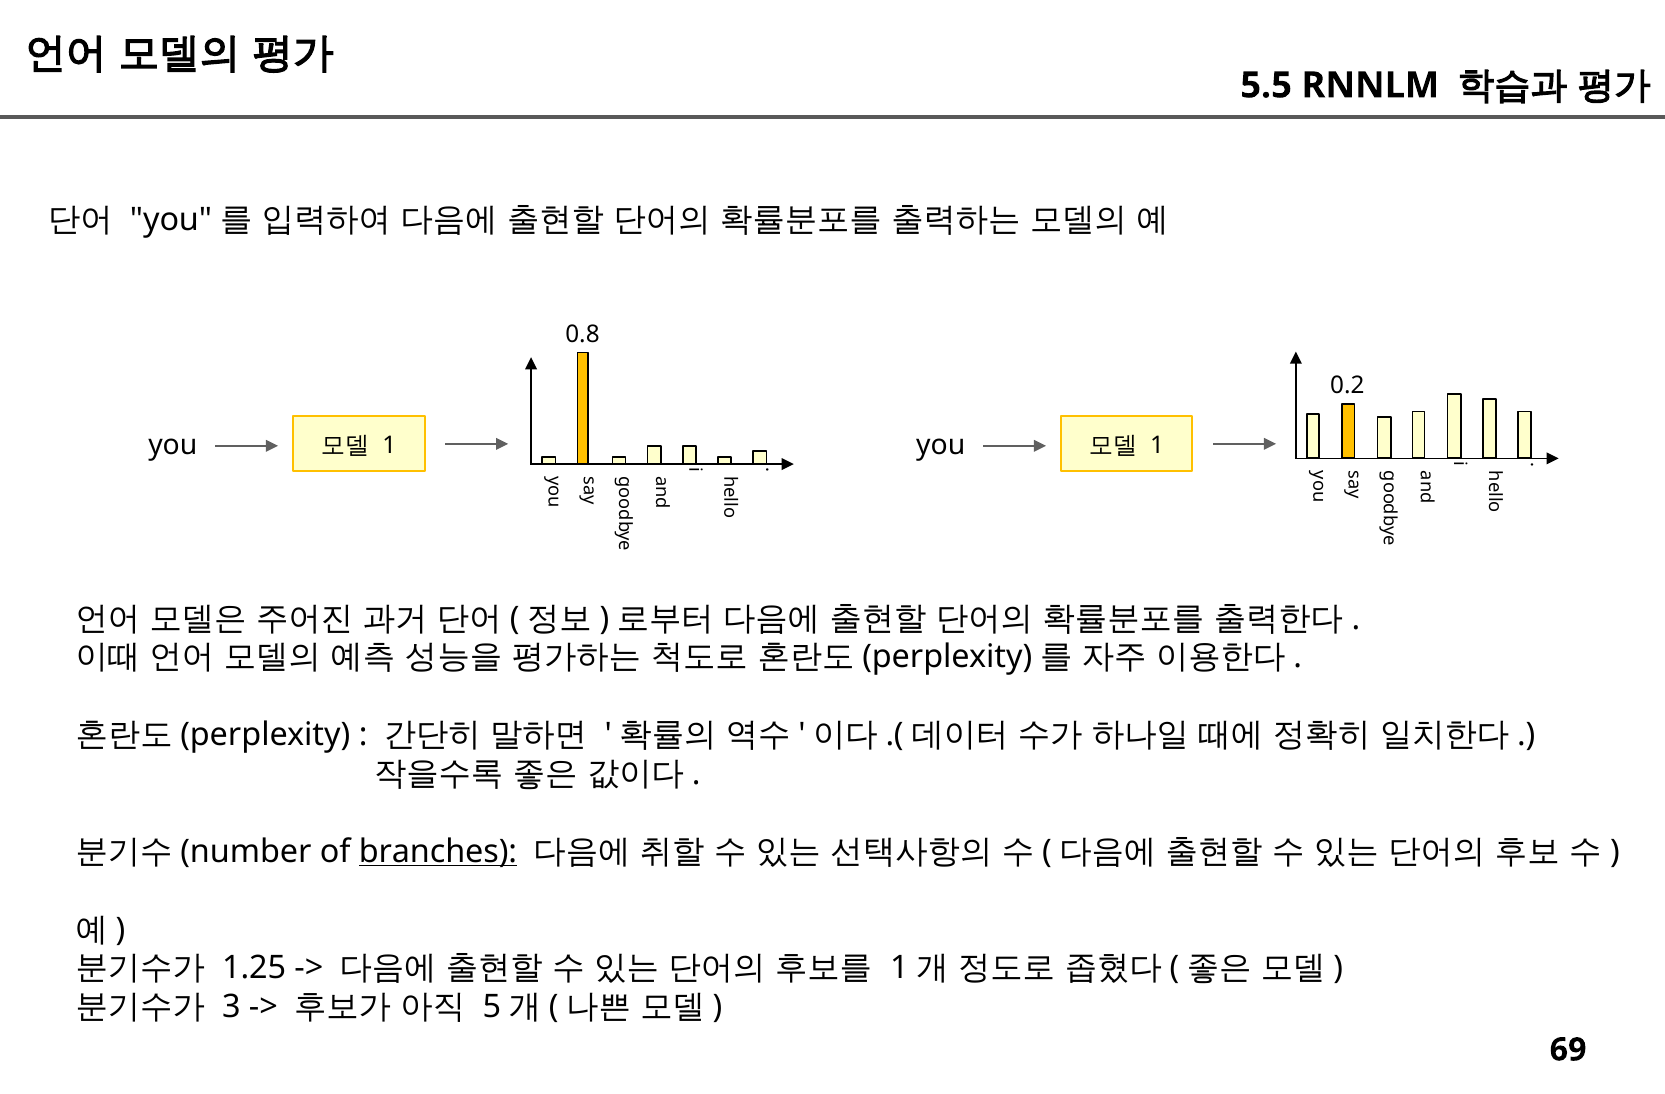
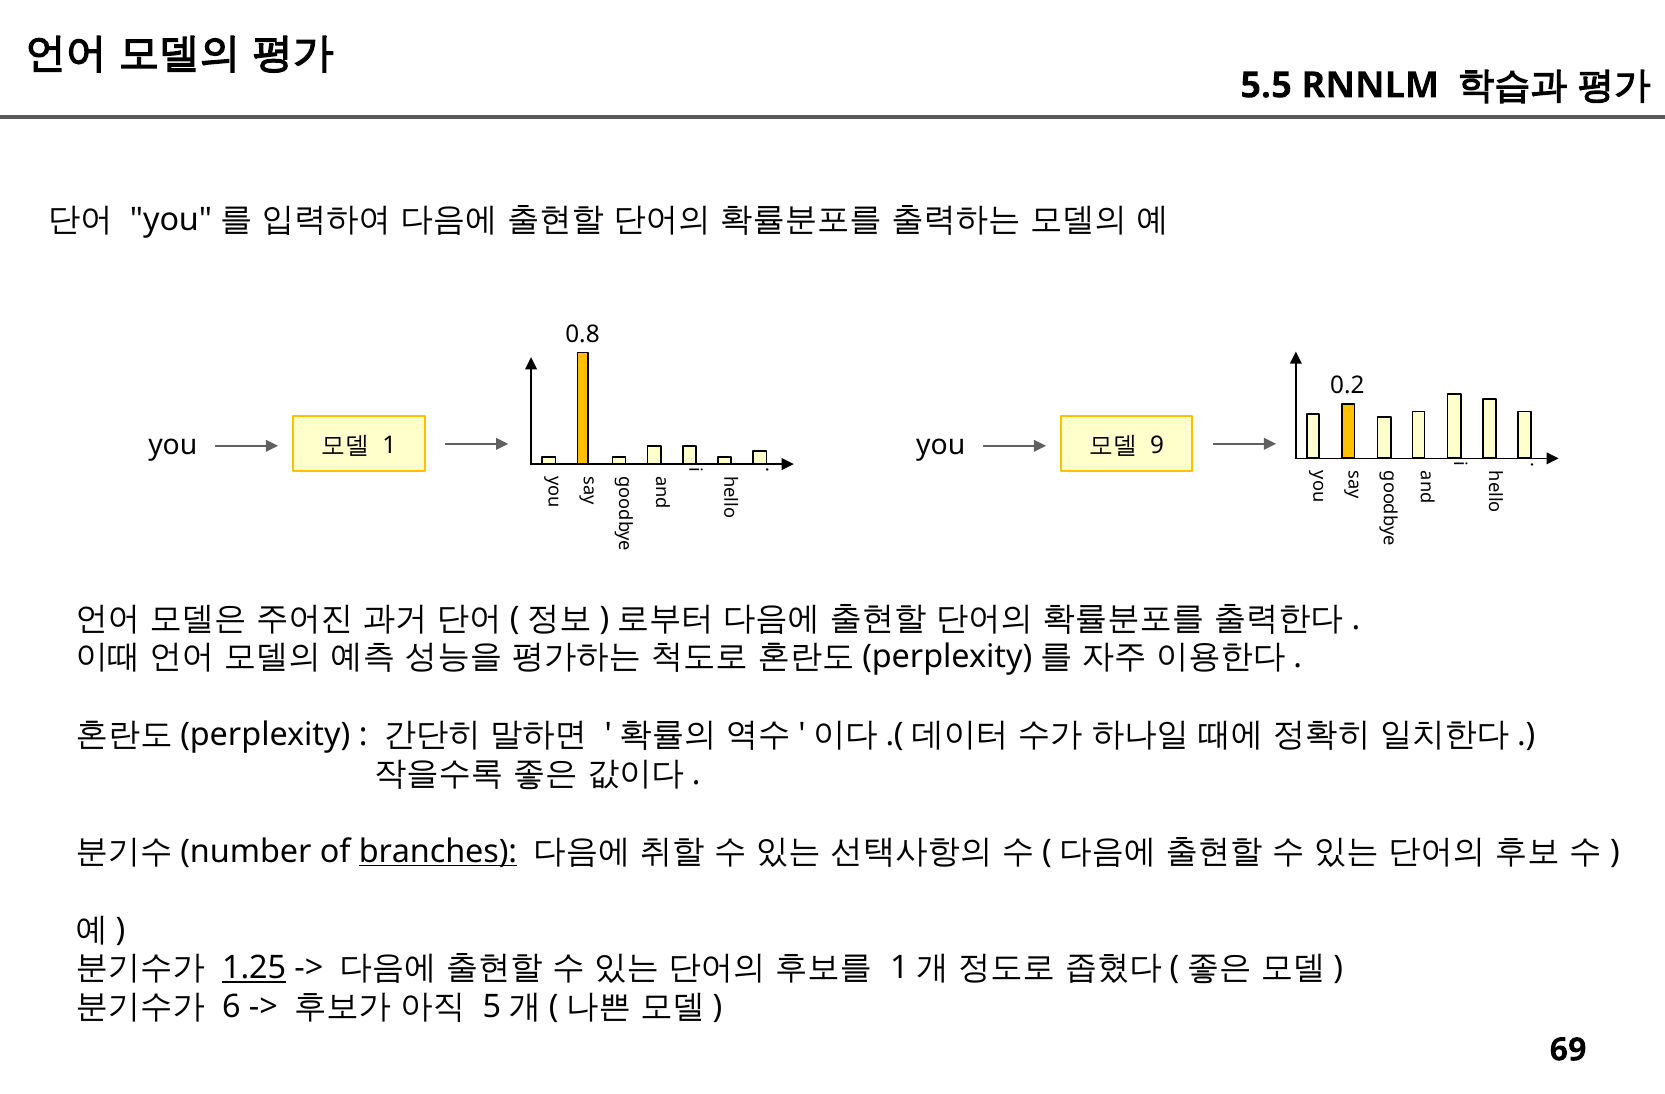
1 at (1157, 445): 1 -> 9
1.25 underline: none -> present
3: 3 -> 6
